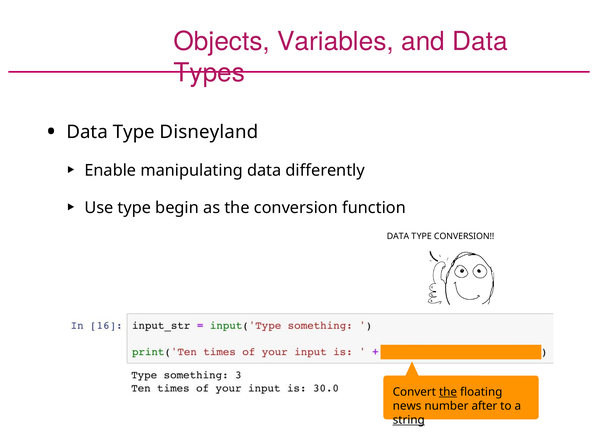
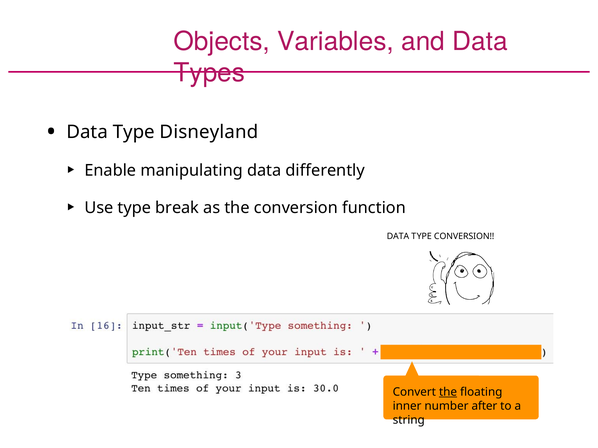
begin: begin -> break
news: news -> inner
string underline: present -> none
